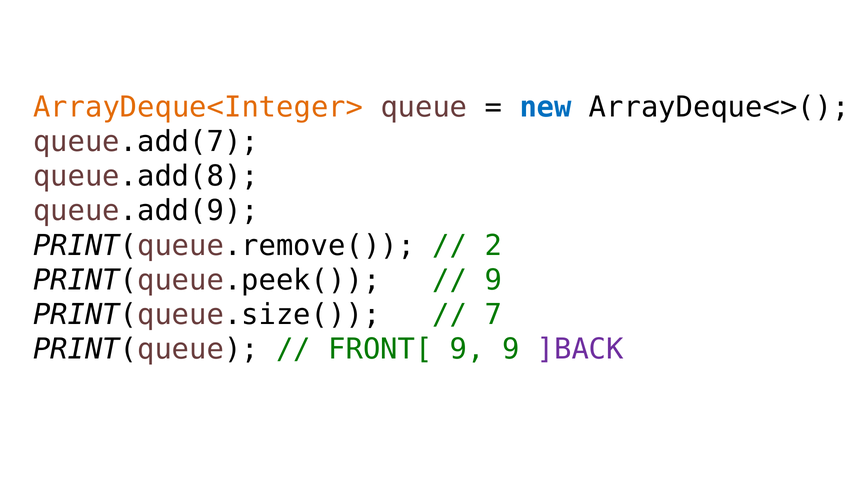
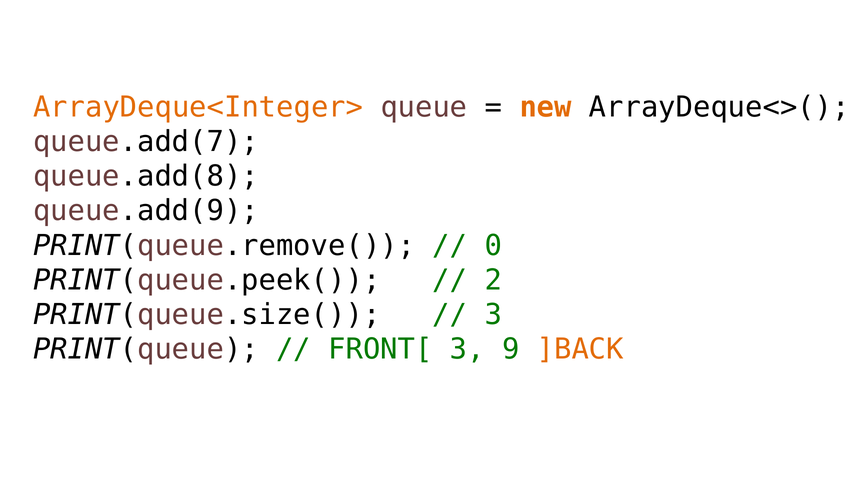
new colour: blue -> orange
2: 2 -> 0
9 at (493, 280): 9 -> 2
7 at (493, 315): 7 -> 3
FRONT[ 9: 9 -> 3
]BACK colour: purple -> orange
